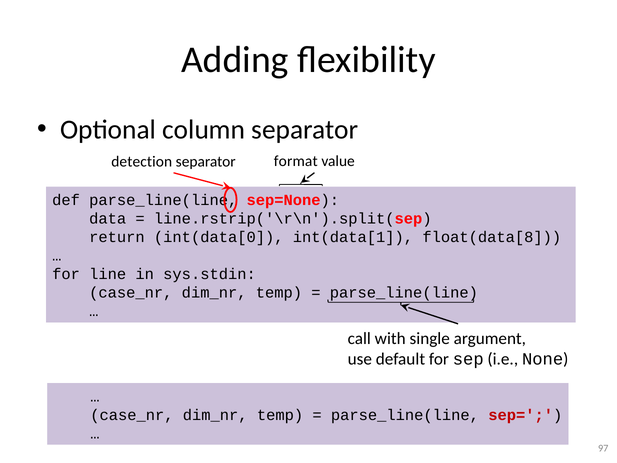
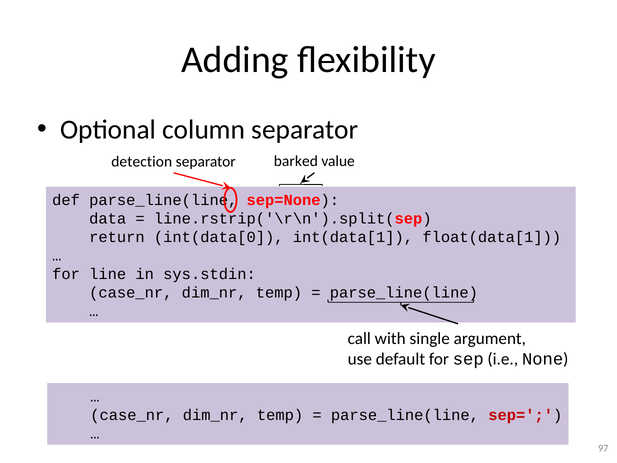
format: format -> barked
float(data[8: float(data[8 -> float(data[1
